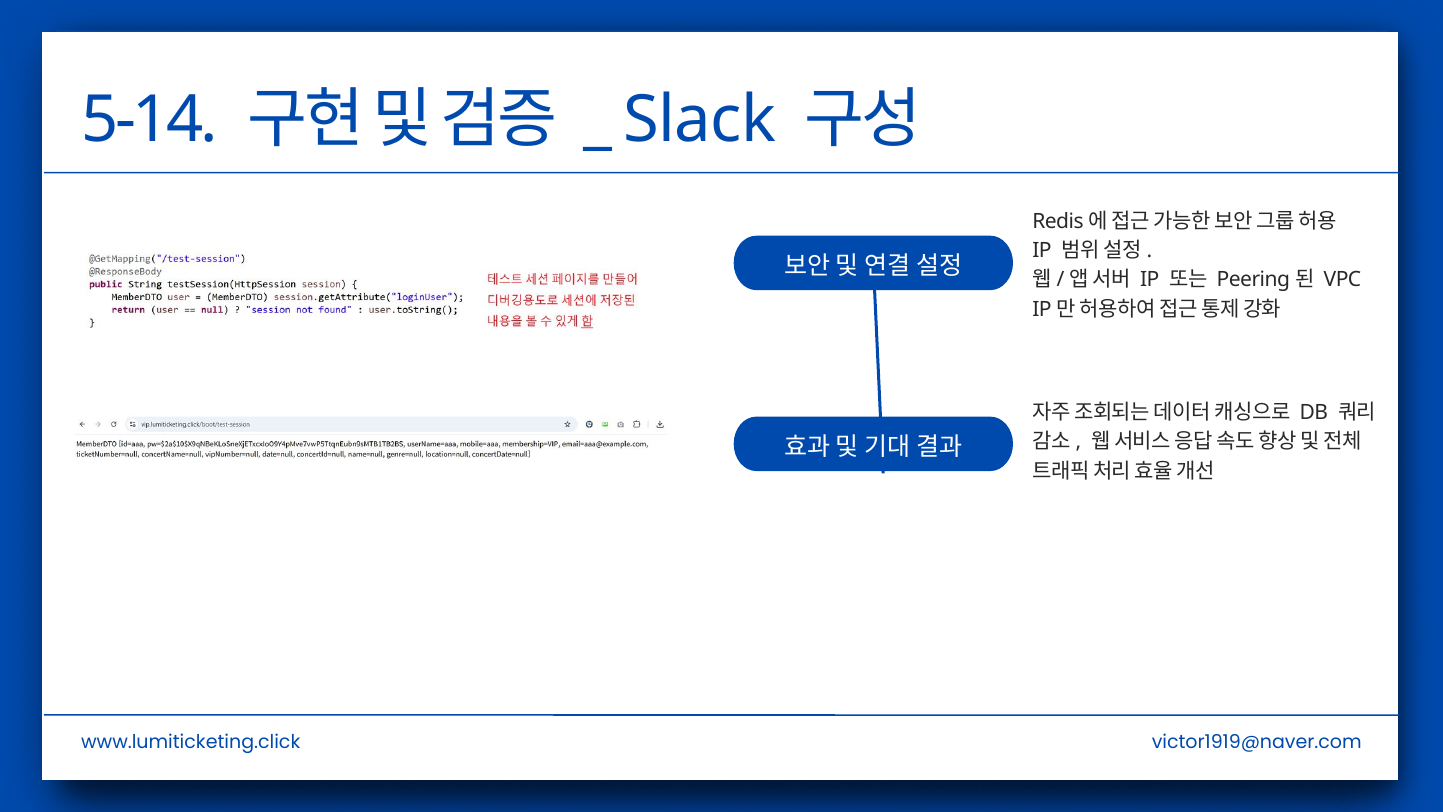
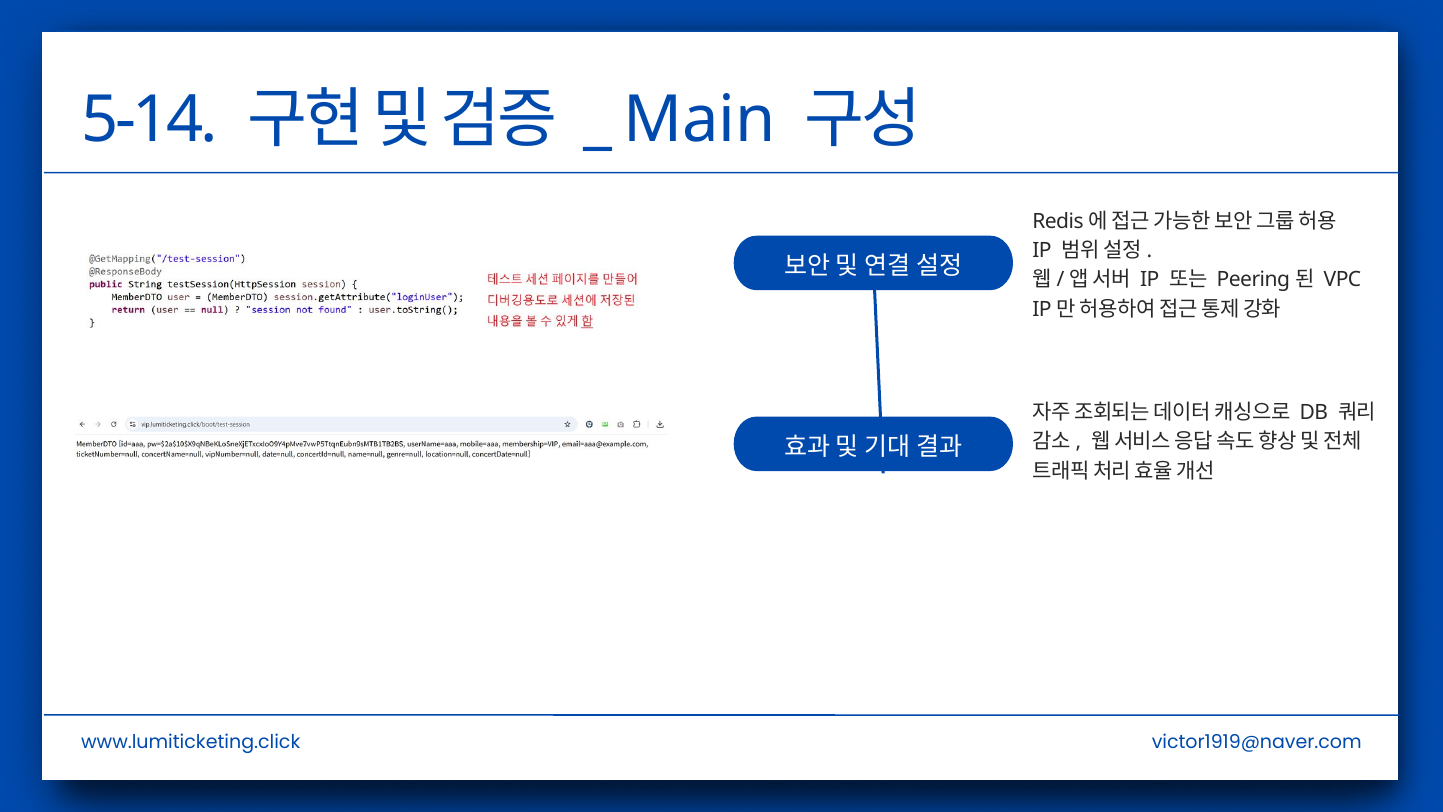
Slack: Slack -> Main
